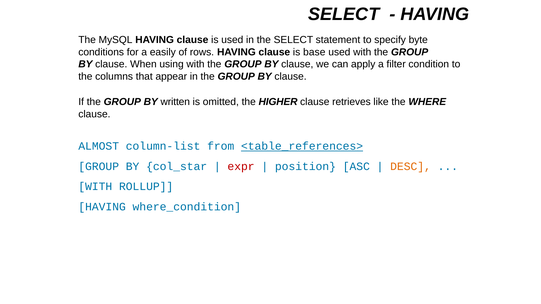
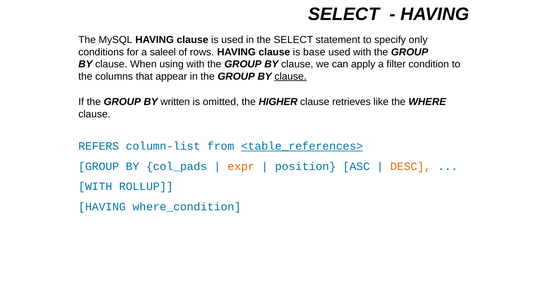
byte: byte -> only
easily: easily -> saleel
clause at (291, 77) underline: none -> present
ALMOST: ALMOST -> REFERS
col_star: col_star -> col_pads
expr colour: red -> orange
